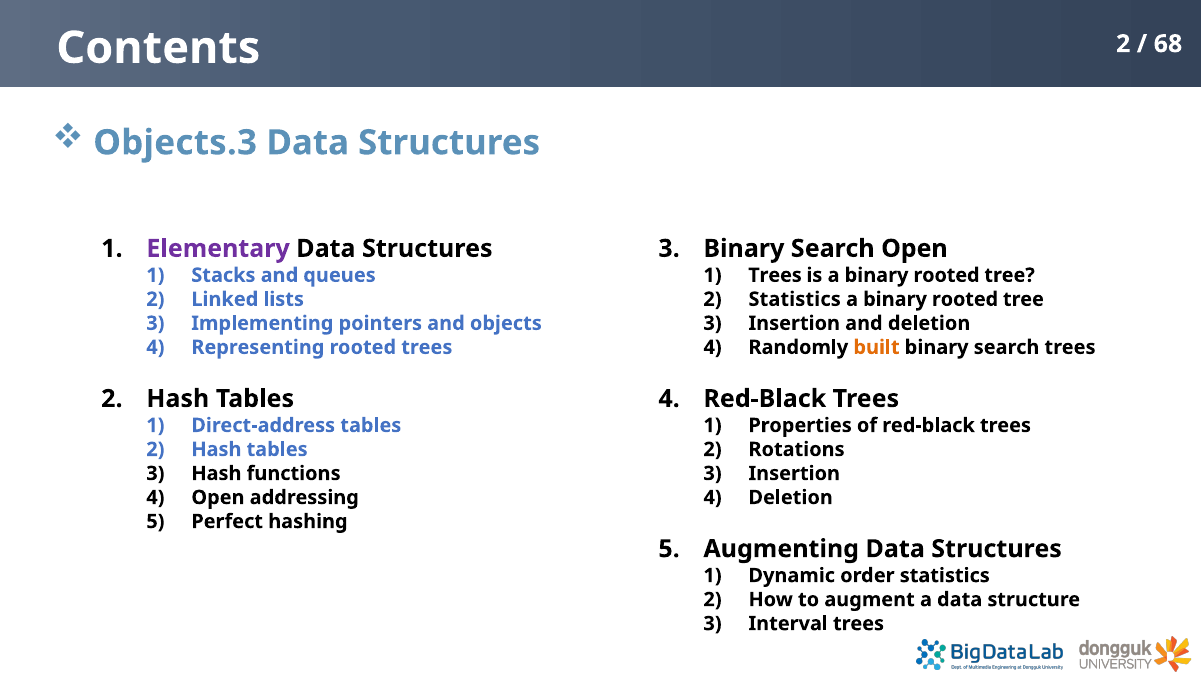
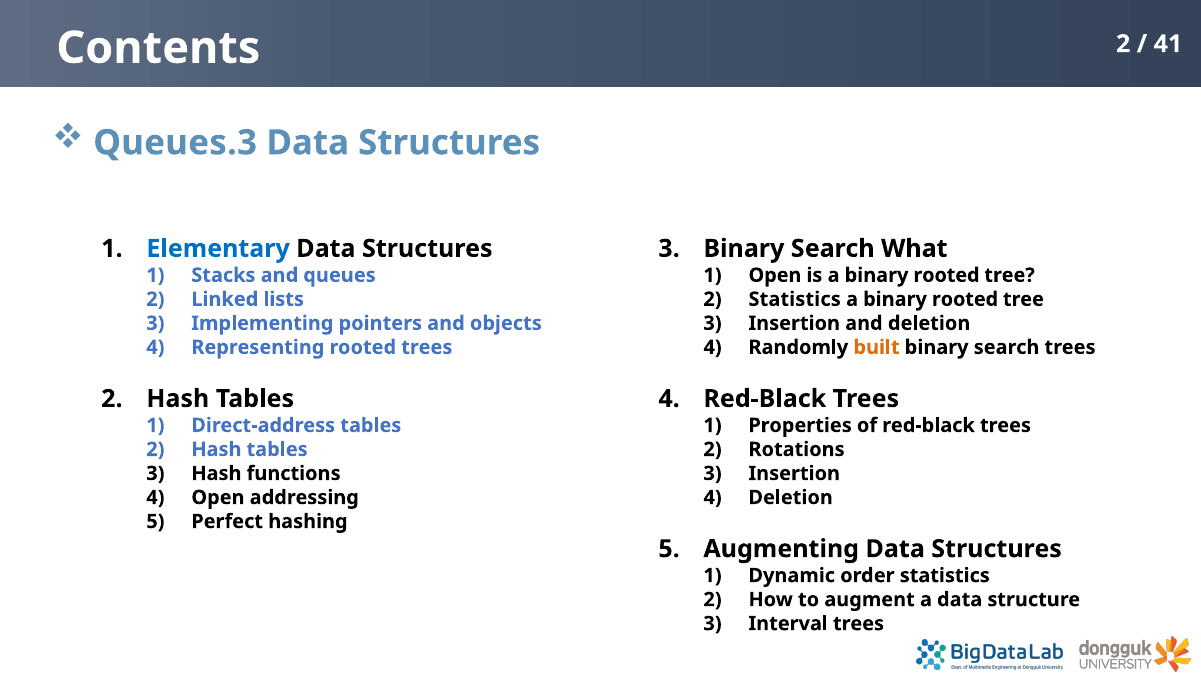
68: 68 -> 41
Objects.3: Objects.3 -> Queues.3
Elementary colour: purple -> blue
Search Open: Open -> What
Trees at (775, 275): Trees -> Open
